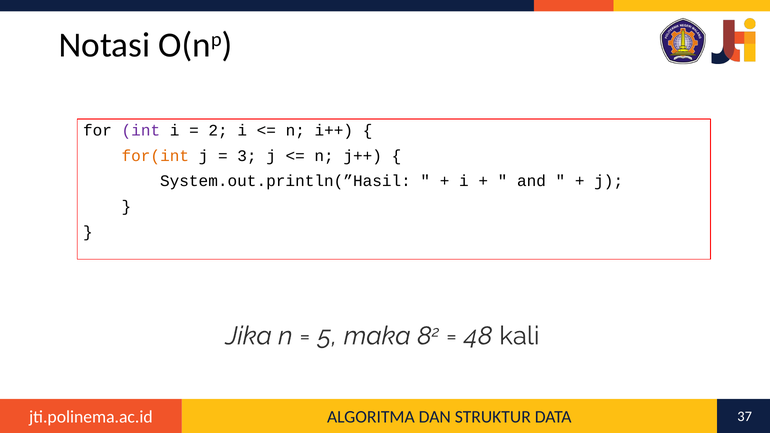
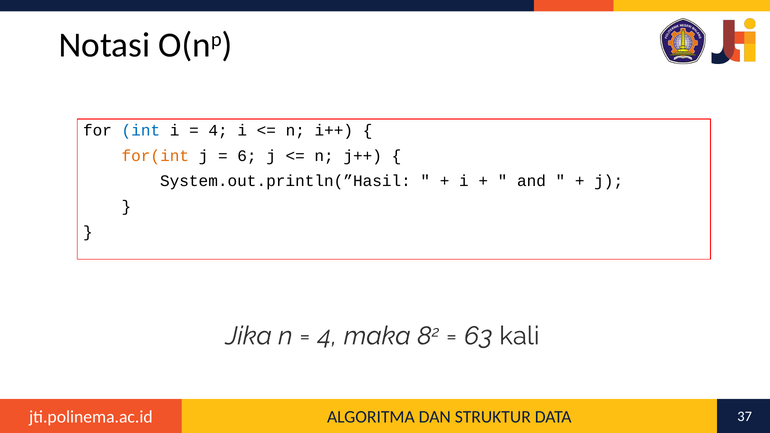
int colour: purple -> blue
2 at (218, 130): 2 -> 4
3: 3 -> 6
5 at (327, 336): 5 -> 4
48: 48 -> 63
